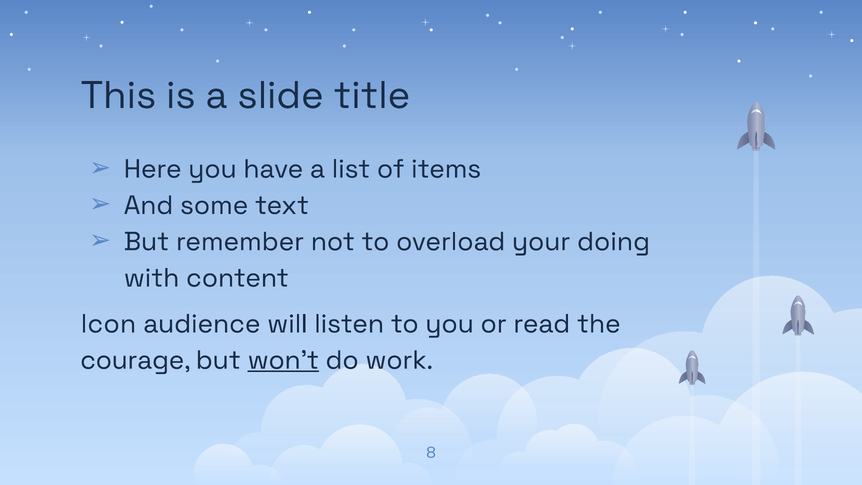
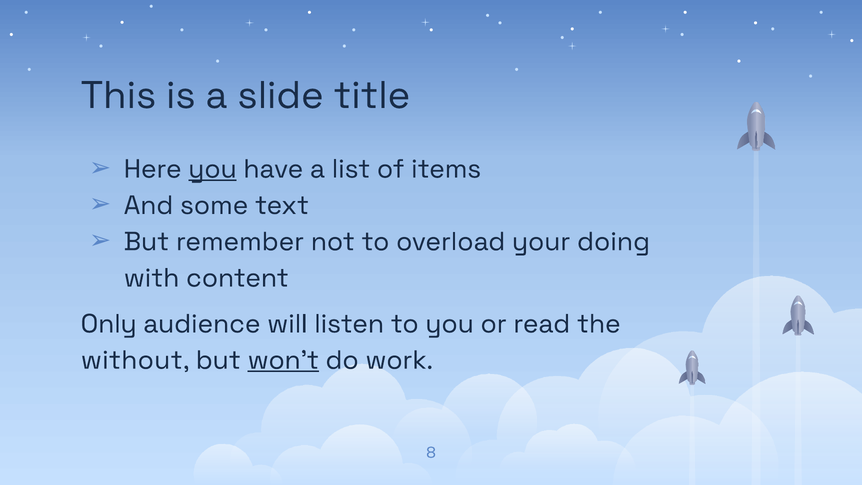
you at (212, 169) underline: none -> present
Icon: Icon -> Only
courage: courage -> without
